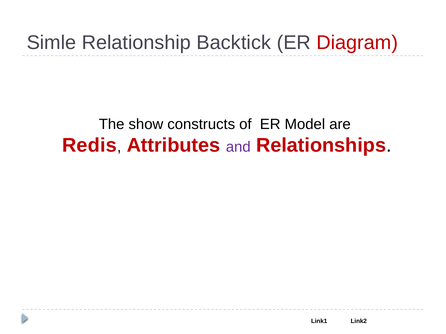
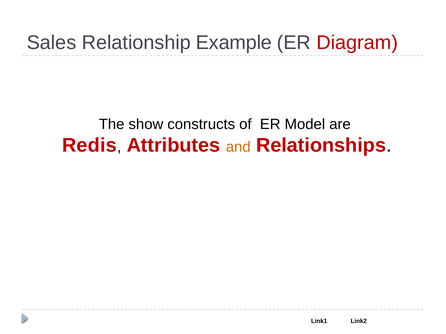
Simle: Simle -> Sales
Backtick: Backtick -> Example
and colour: purple -> orange
